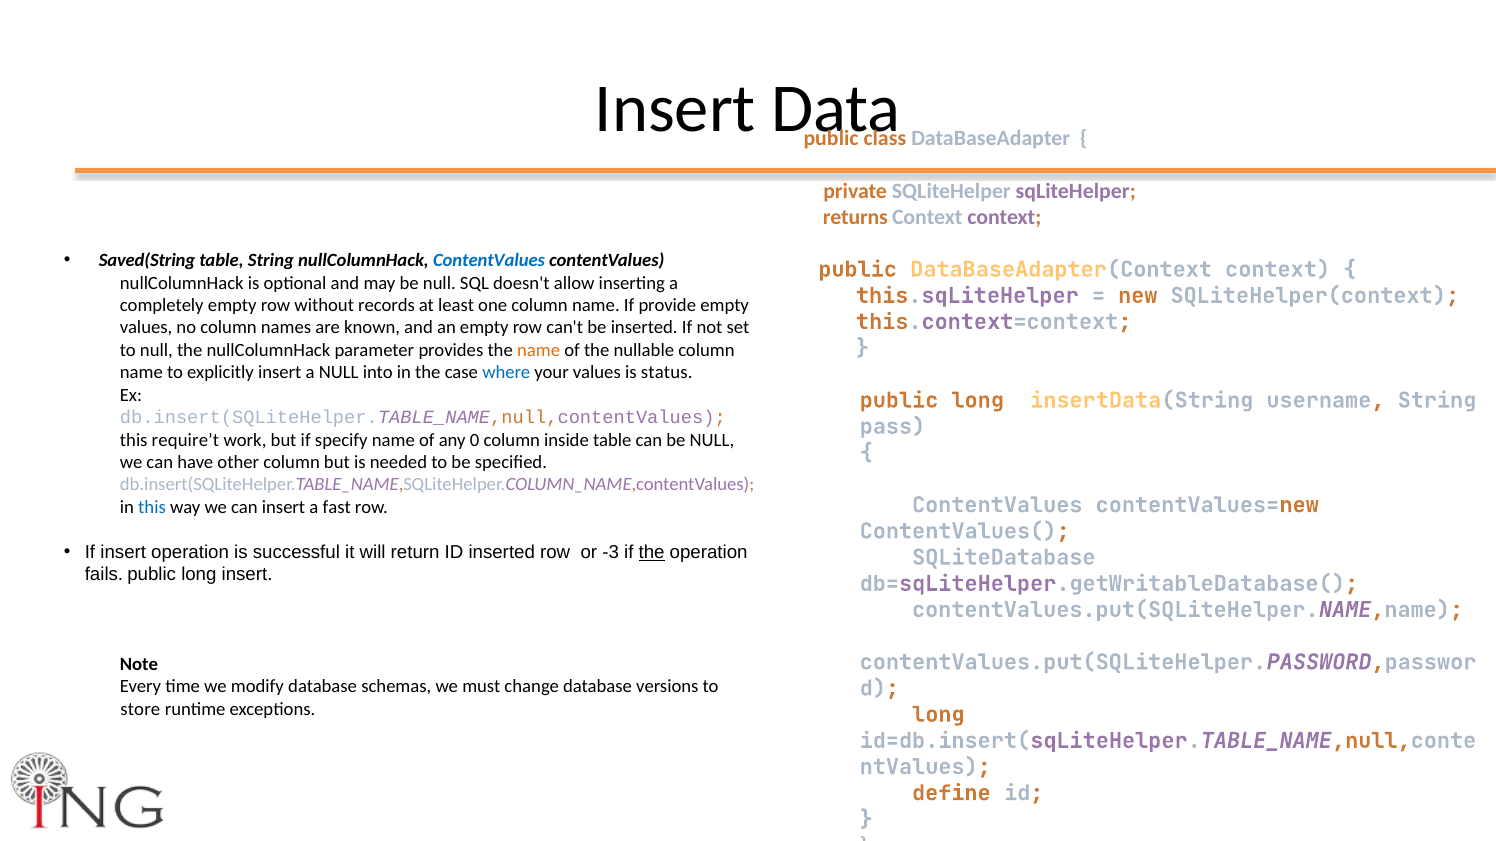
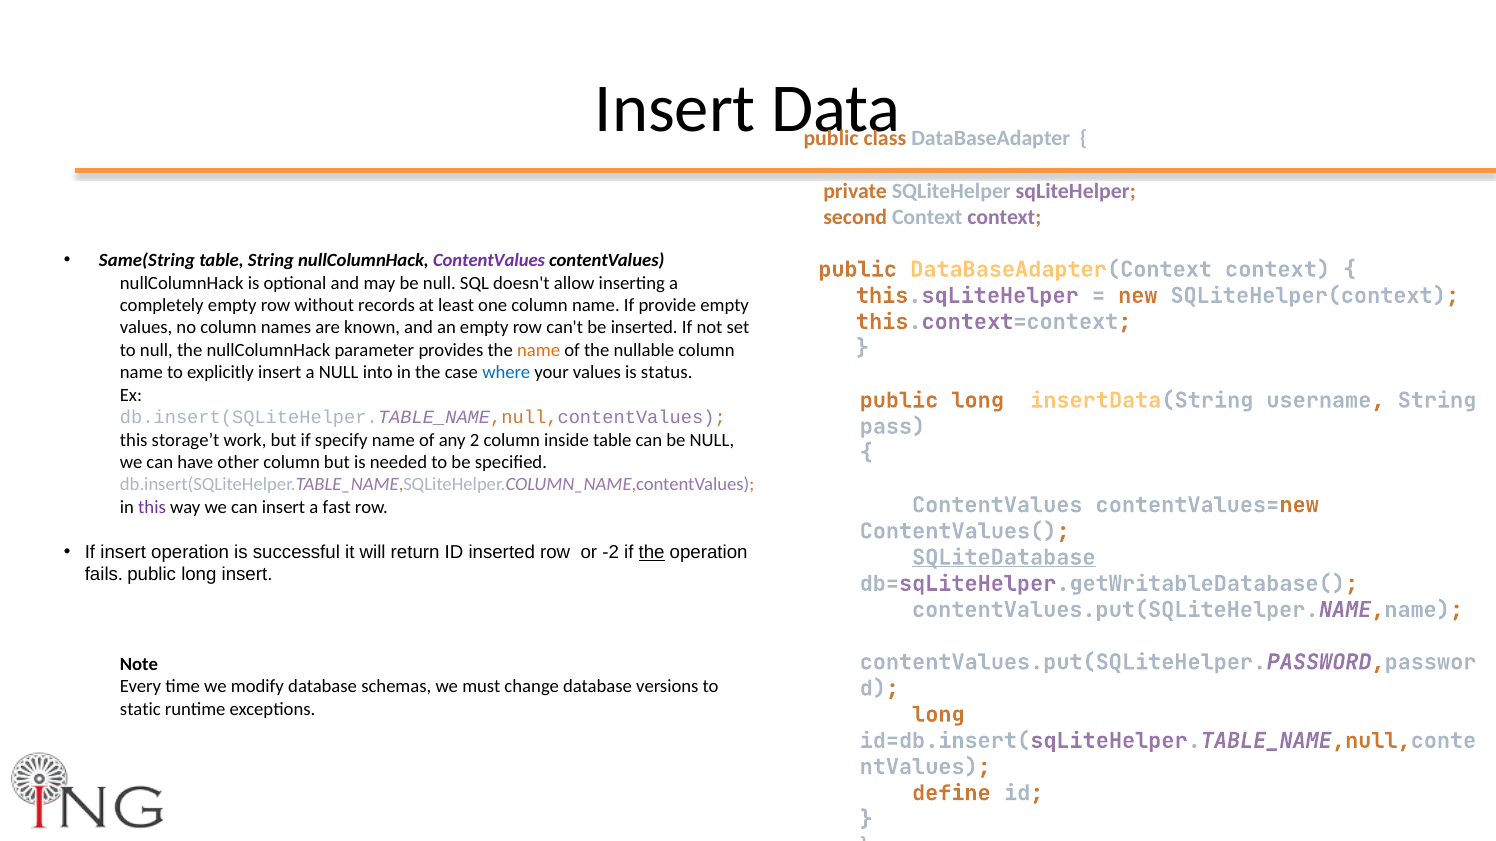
returns: returns -> second
Saved(String: Saved(String -> Same(String
ContentValues at (489, 261) colour: blue -> purple
require’t: require’t -> storage’t
0: 0 -> 2
this at (152, 508) colour: blue -> purple
-3: -3 -> -2
SQLiteDatabase underline: none -> present
store: store -> static
